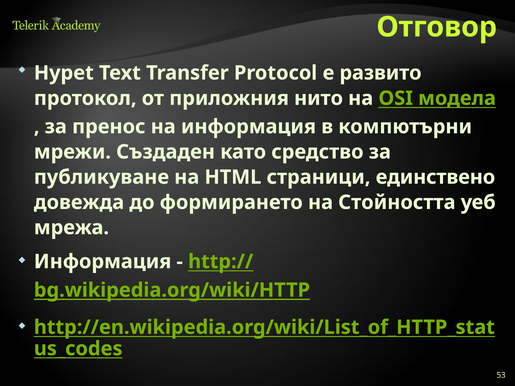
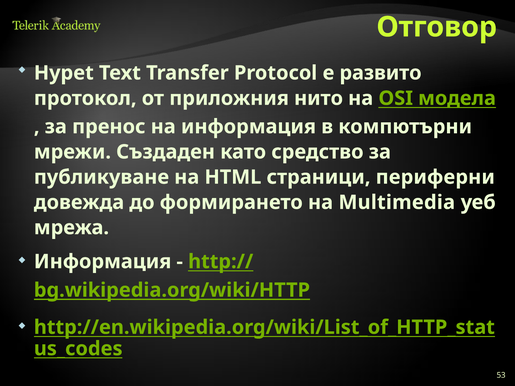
единствено: единствено -> периферни
Стойността: Стойността -> Multimedia
